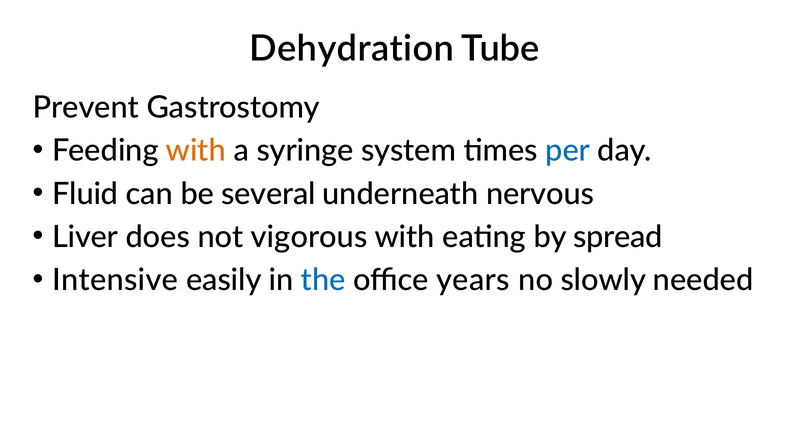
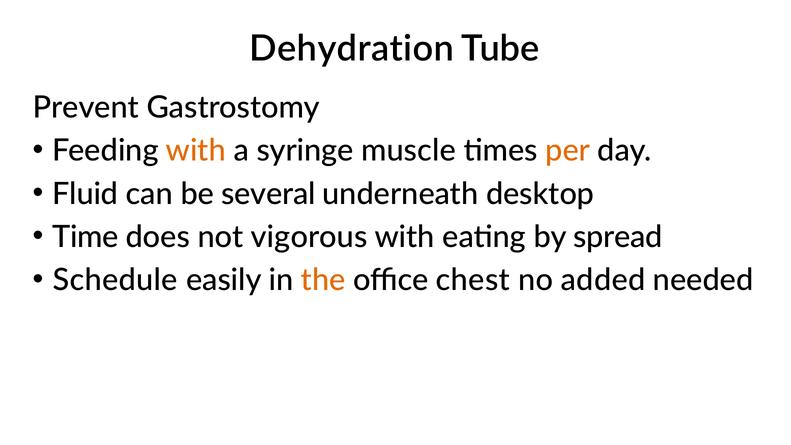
system: system -> muscle
per colour: blue -> orange
nervous: nervous -> desktop
Liver: Liver -> Time
Intensive: Intensive -> Schedule
the colour: blue -> orange
years: years -> chest
slowly: slowly -> added
